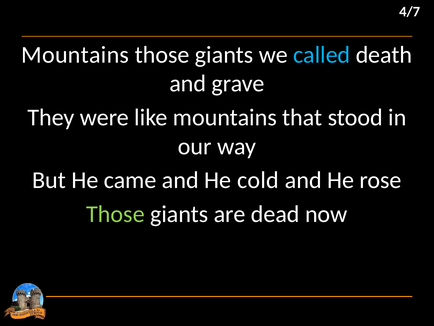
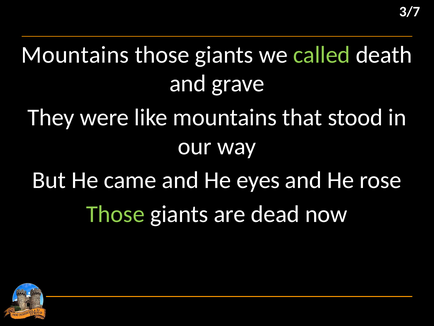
4/7: 4/7 -> 3/7
called colour: light blue -> light green
cold: cold -> eyes
